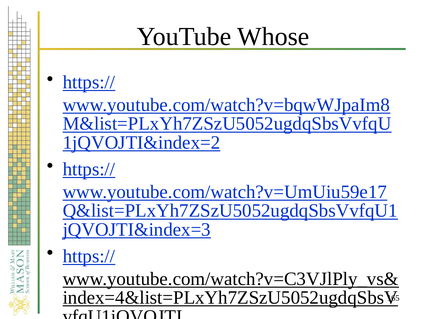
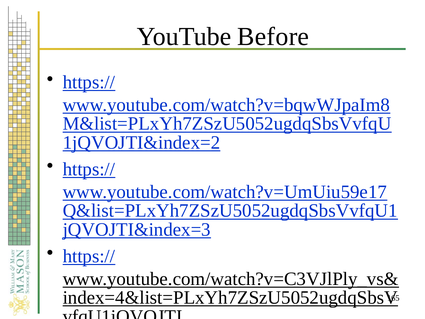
Whose: Whose -> Before
